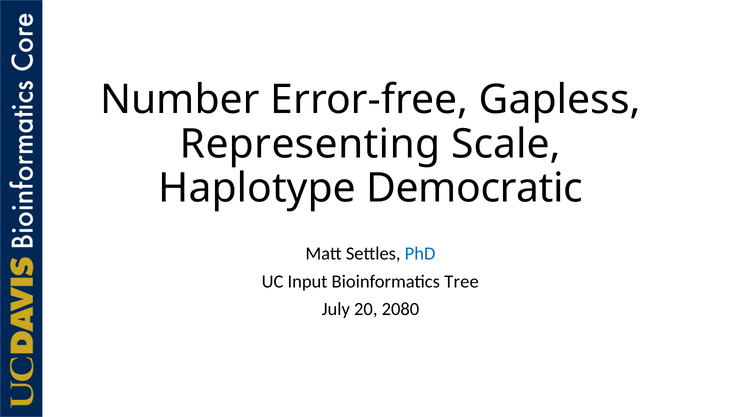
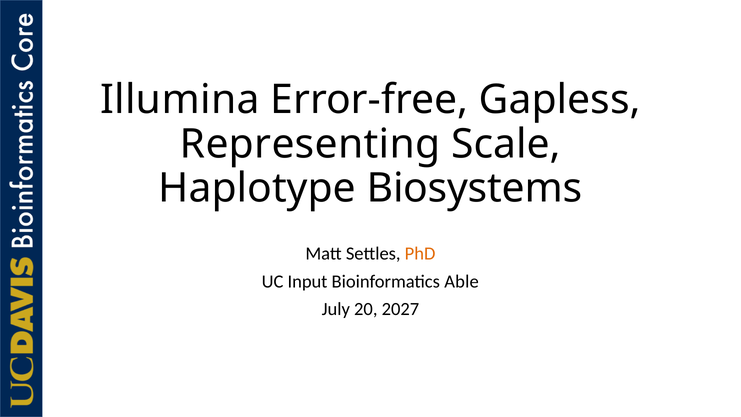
Number: Number -> Illumina
Democratic: Democratic -> Biosystems
PhD colour: blue -> orange
Tree: Tree -> Able
2080: 2080 -> 2027
